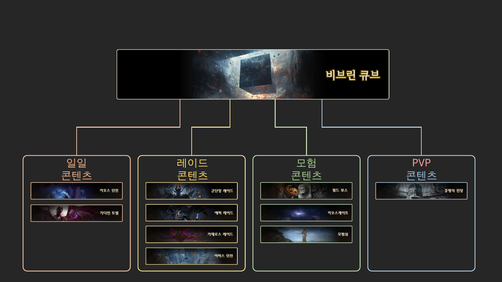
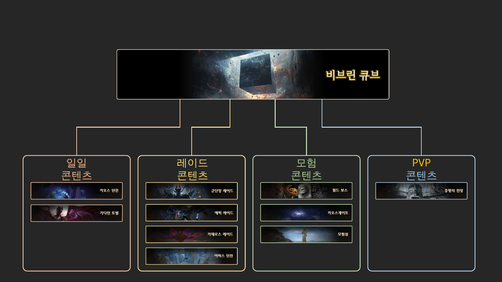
PVP colour: pink -> yellow
